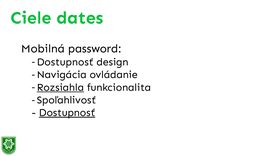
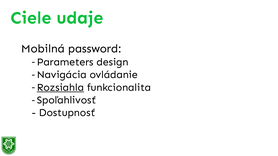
dates: dates -> udaje
Dostupnosť at (65, 62): Dostupnosť -> Parameters
Dostupnosť at (67, 113) underline: present -> none
